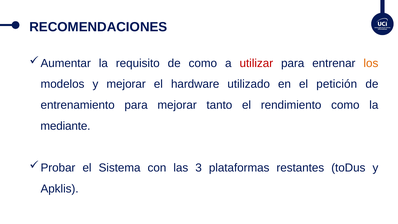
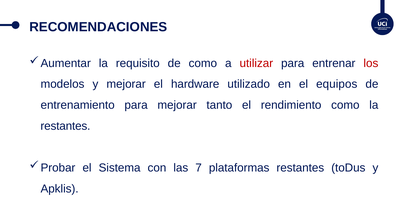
los colour: orange -> red
petición: petición -> equipos
mediante at (65, 126): mediante -> restantes
3: 3 -> 7
